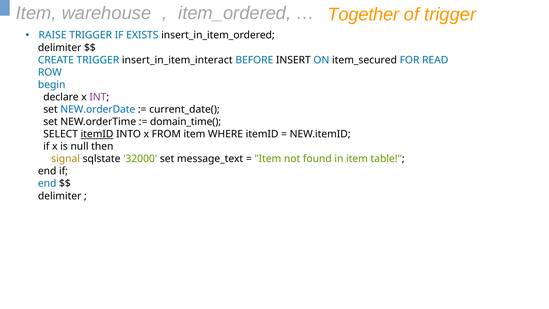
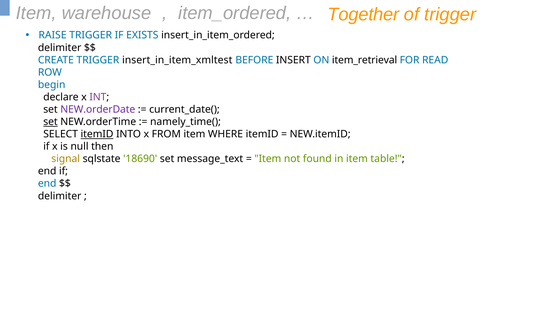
insert_in_item_interact: insert_in_item_interact -> insert_in_item_xmltest
item_secured: item_secured -> item_retrieval
NEW.orderDate colour: blue -> purple
set at (50, 122) underline: none -> present
domain_time(: domain_time( -> namely_time(
32000: 32000 -> 18690
